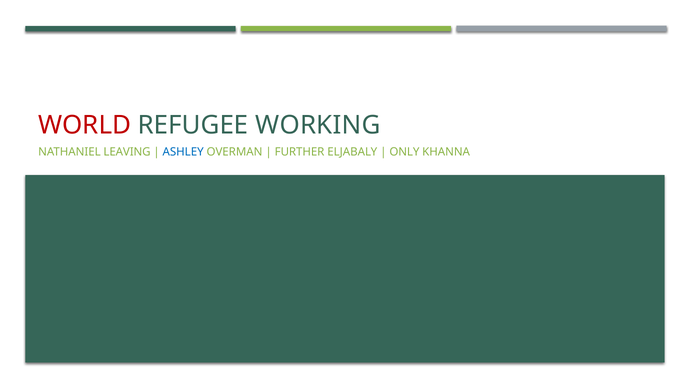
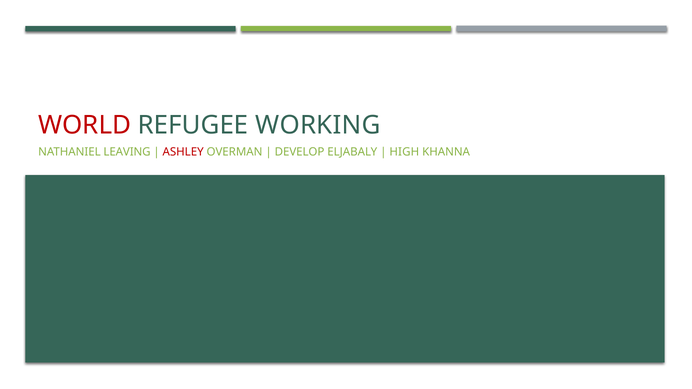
ASHLEY colour: blue -> red
FURTHER: FURTHER -> DEVELOP
ONLY: ONLY -> HIGH
